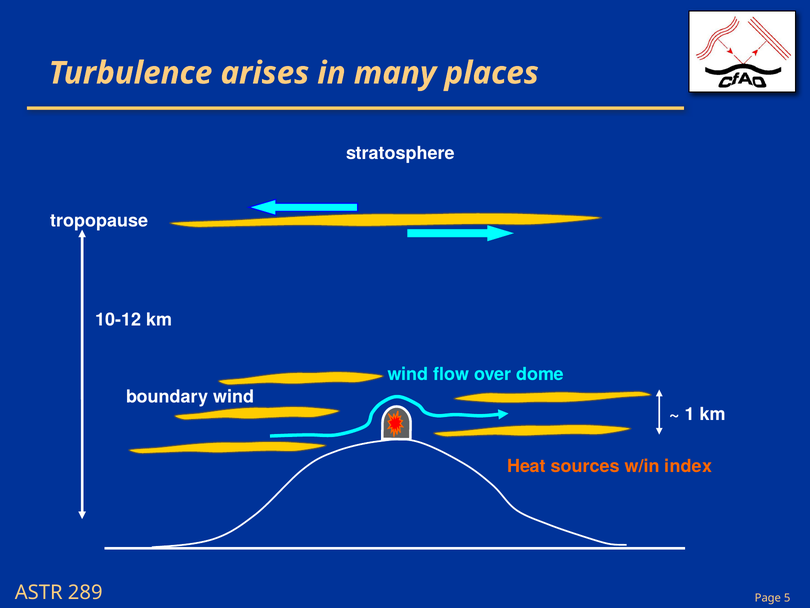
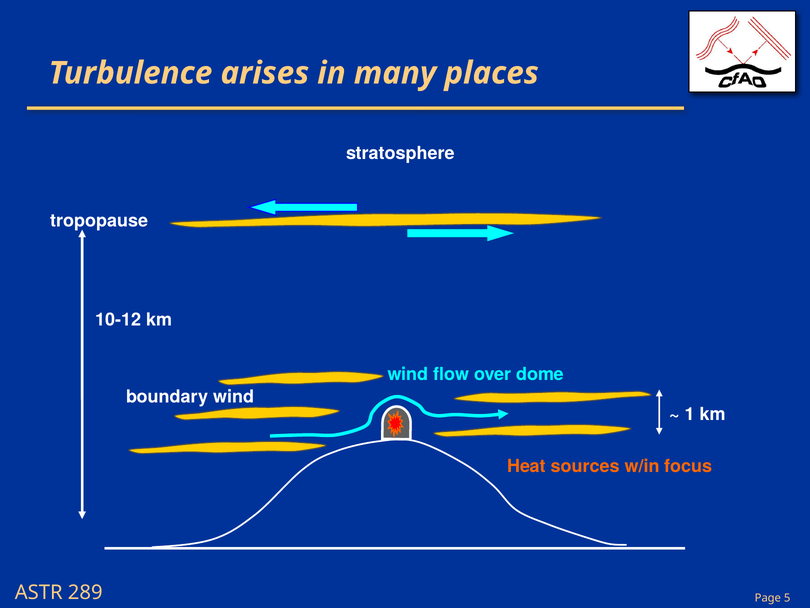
index: index -> focus
